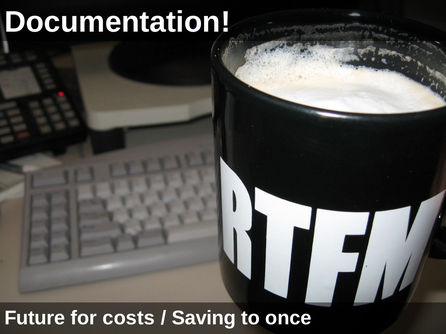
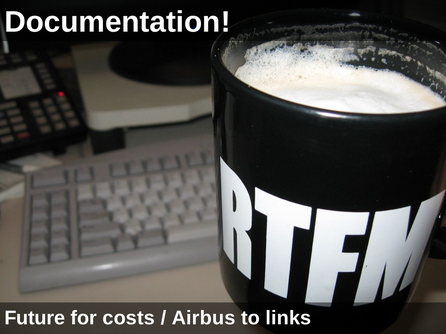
Saving: Saving -> Airbus
once: once -> links
